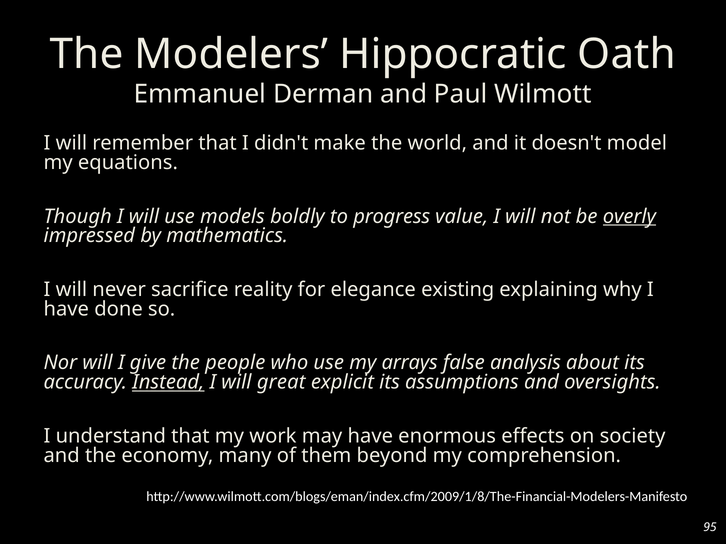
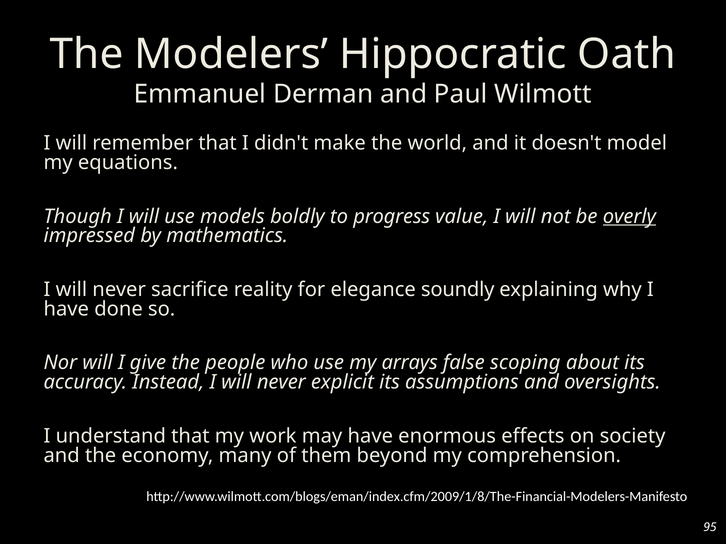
existing: existing -> soundly
analysis: analysis -> scoping
Instead underline: present -> none
great at (281, 383): great -> never
